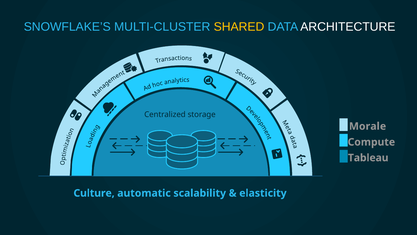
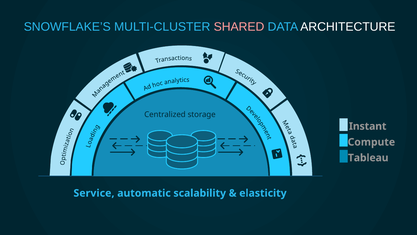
SHARED colour: yellow -> pink
Morale: Morale -> Instant
Culture: Culture -> Service
